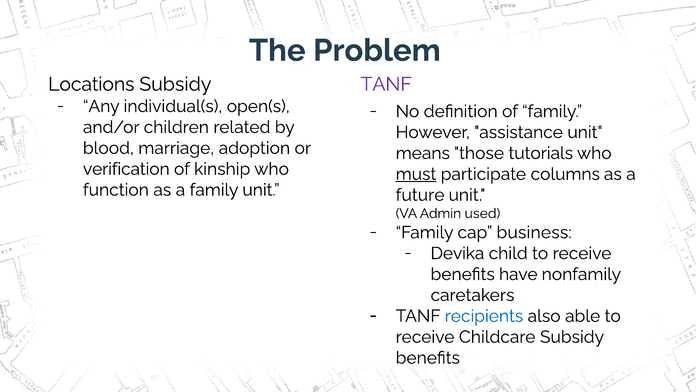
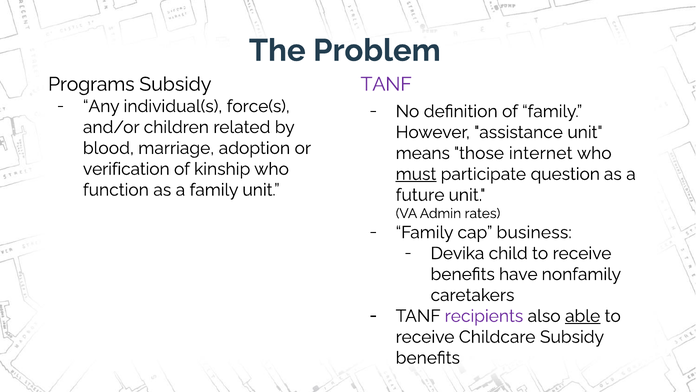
Locations: Locations -> Programs
open(s: open(s -> force(s
tutorials: tutorials -> internet
columns: columns -> question
used: used -> rates
recipients colour: blue -> purple
able underline: none -> present
